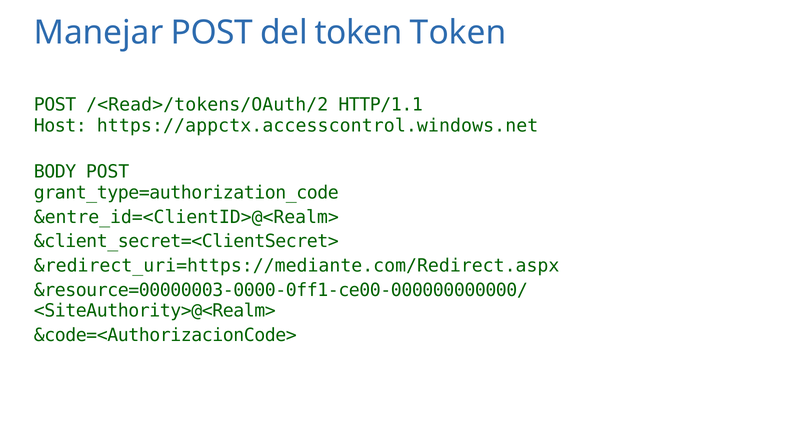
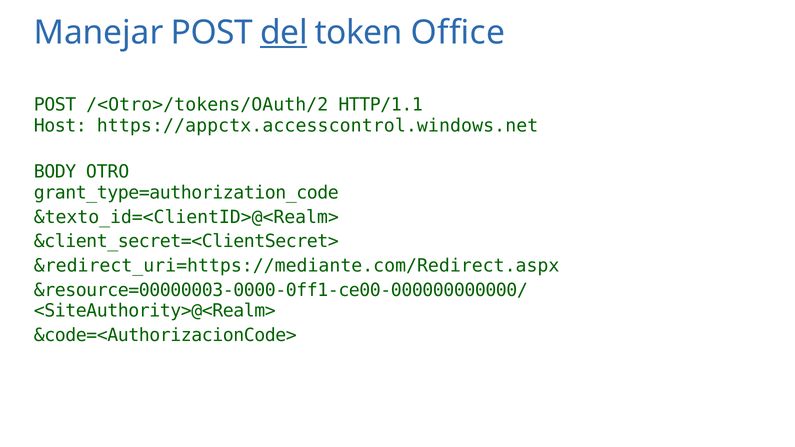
del underline: none -> present
token Token: Token -> Office
/<Read>/tokens/OAuth/2: /<Read>/tokens/OAuth/2 -> /<Otro>/tokens/OAuth/2
BODY POST: POST -> OTRO
&entre_id=<ClientID>@<Realm>: &entre_id=<ClientID>@<Realm> -> &texto_id=<ClientID>@<Realm>
